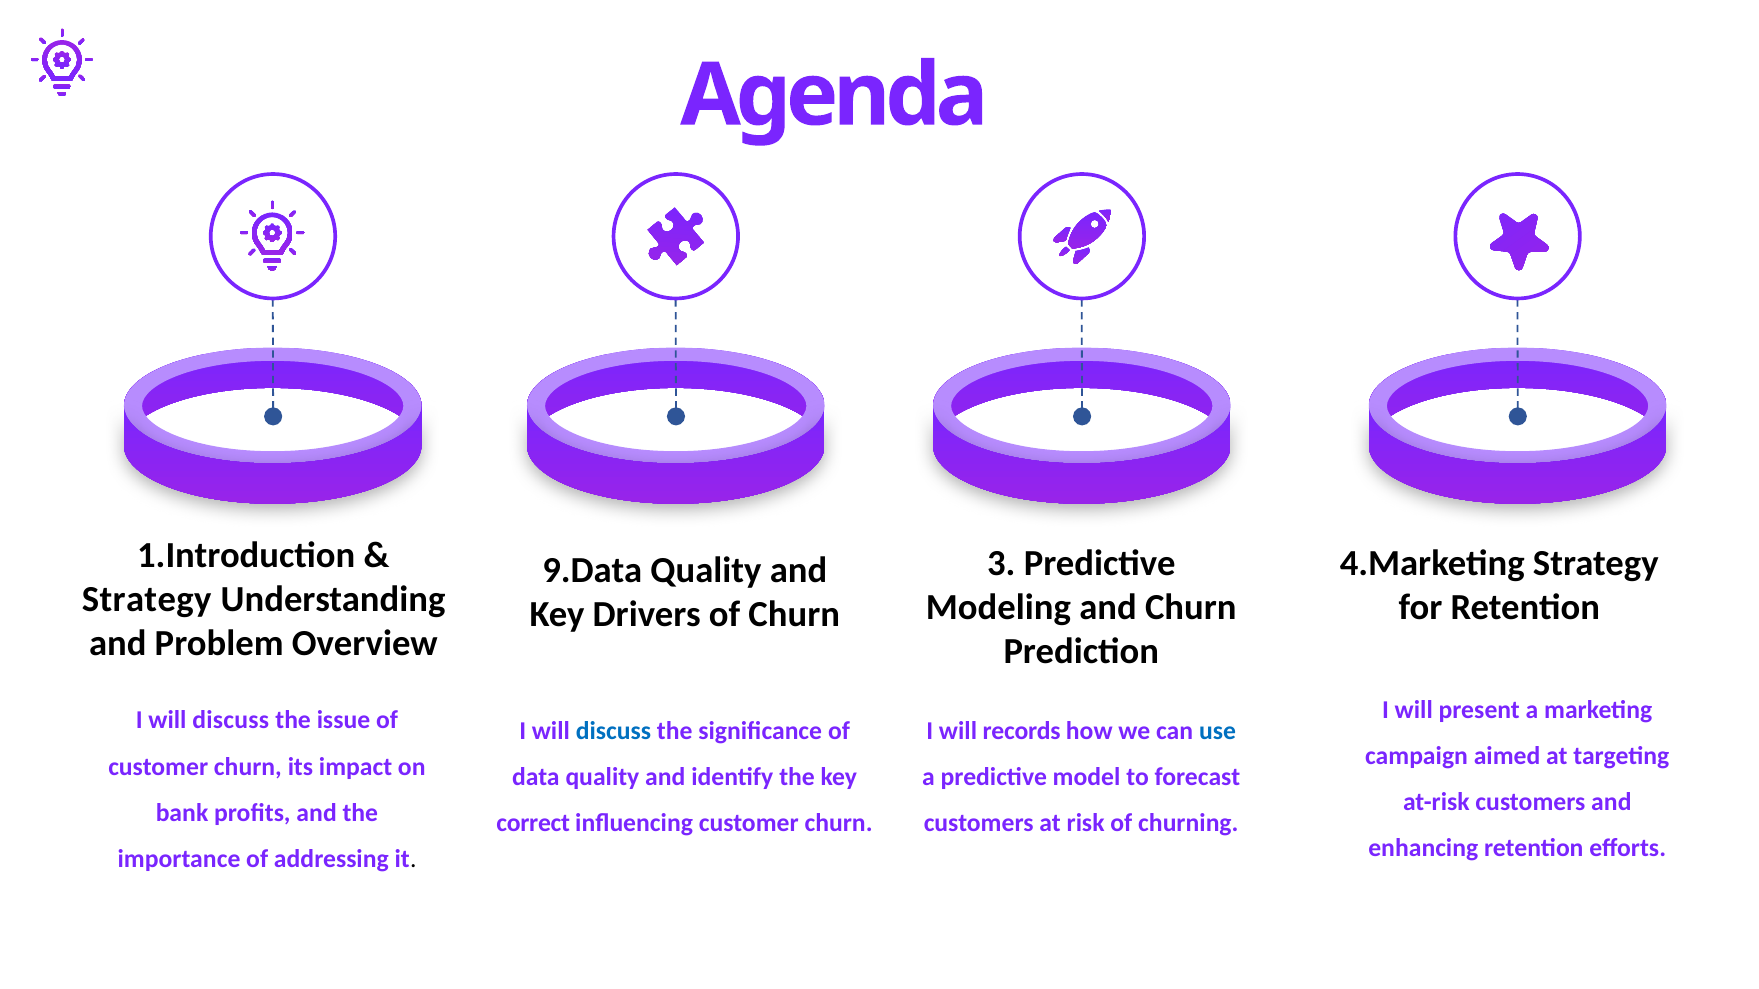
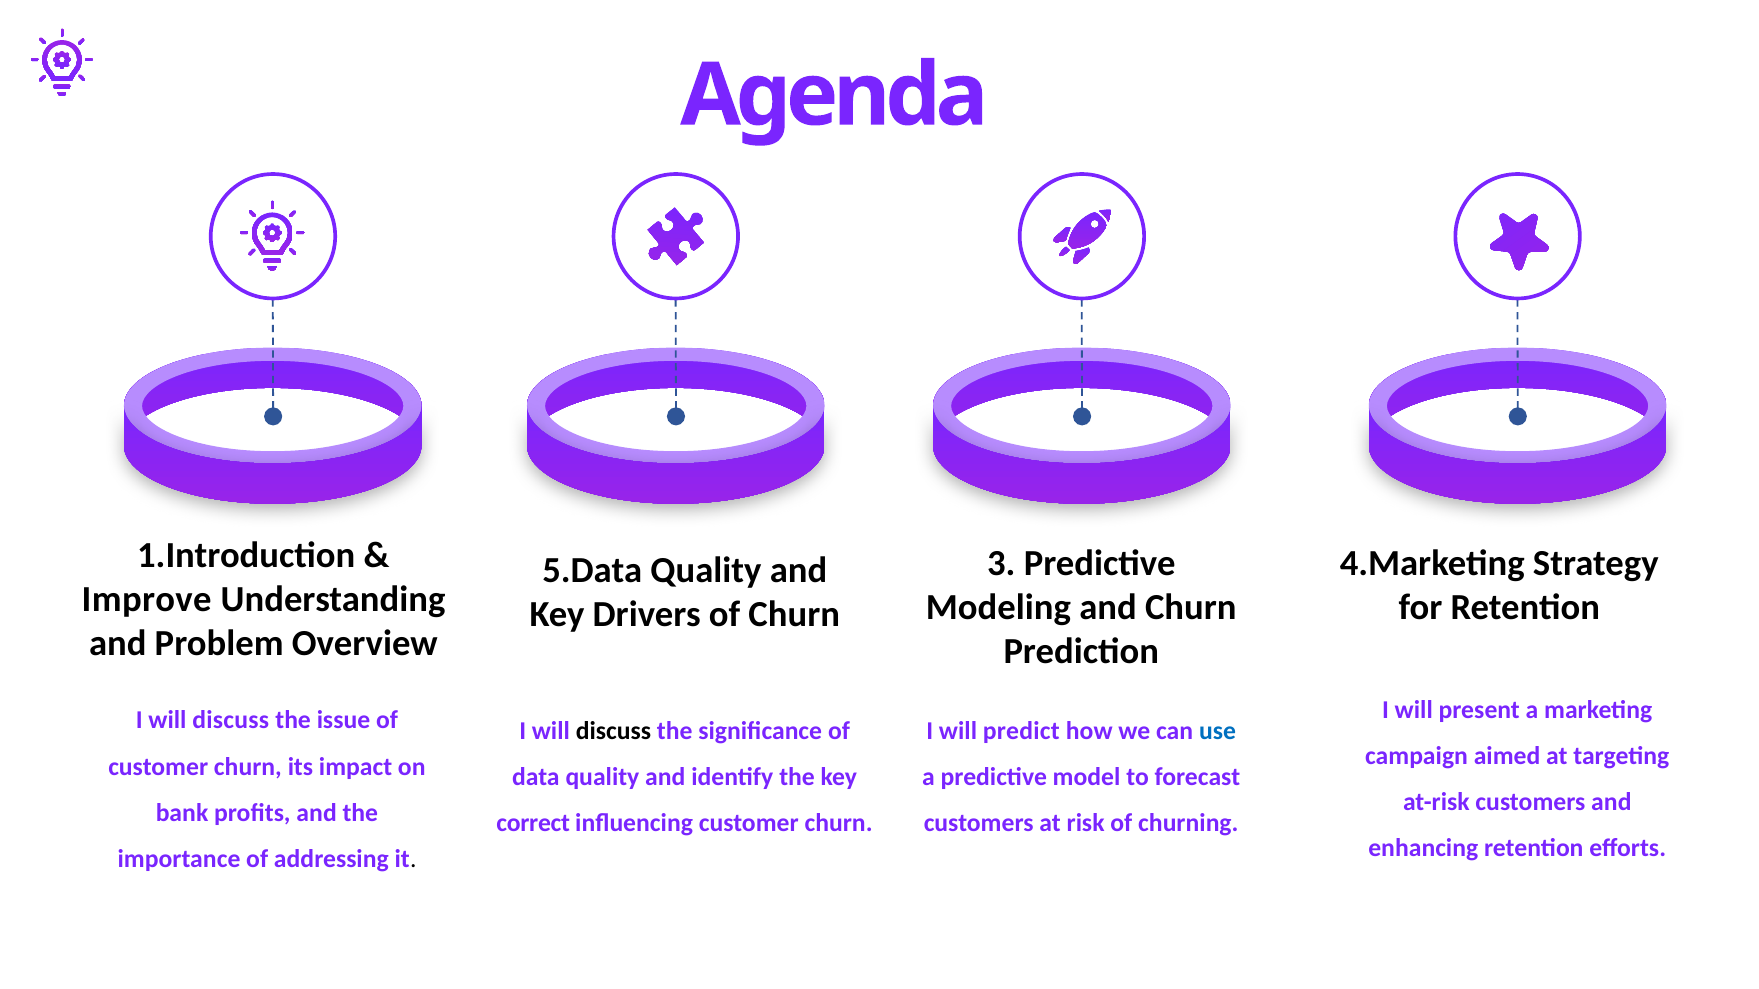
9.Data: 9.Data -> 5.Data
Strategy at (147, 600): Strategy -> Improve
discuss at (613, 731) colour: blue -> black
records: records -> predict
